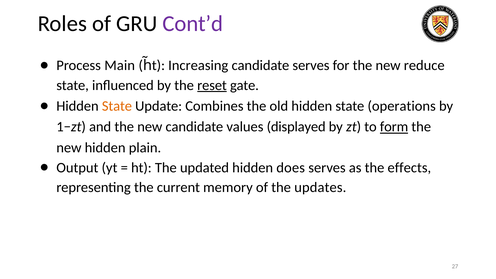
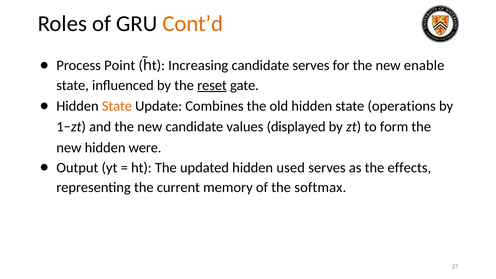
Cont’d colour: purple -> orange
Main: Main -> Point
reduce: reduce -> enable
form underline: present -> none
plain: plain -> were
does: does -> used
updates: updates -> softmax
